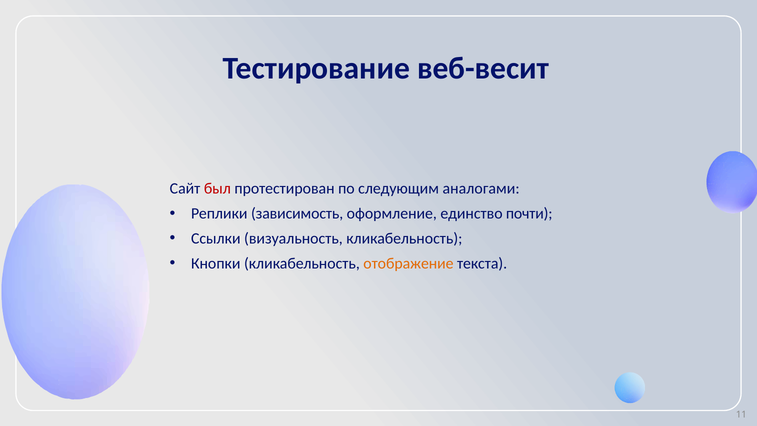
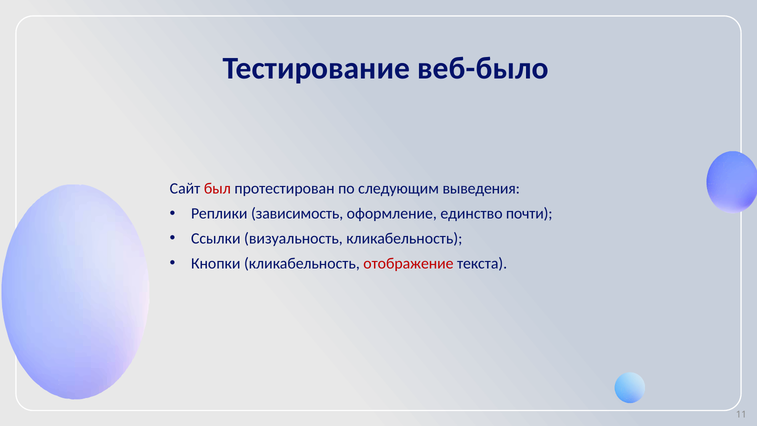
веб-весит: веб-весит -> веб-было
аналогами: аналогами -> выведения
отображение colour: orange -> red
